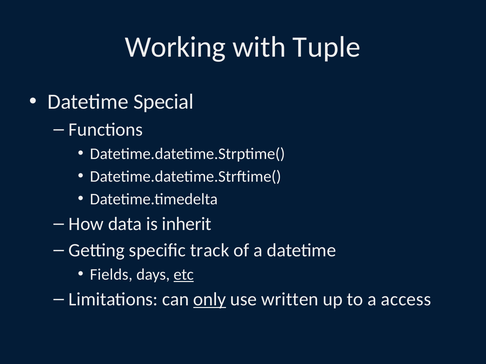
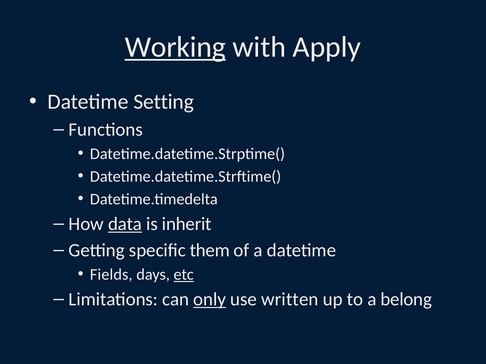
Working underline: none -> present
Tuple: Tuple -> Apply
Special: Special -> Setting
data underline: none -> present
track: track -> them
access: access -> belong
